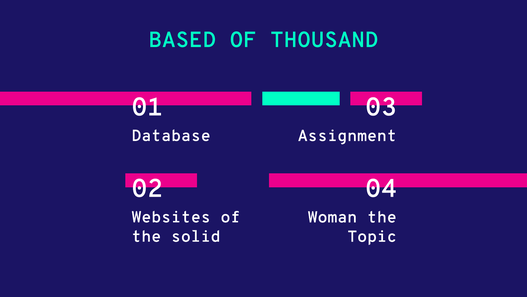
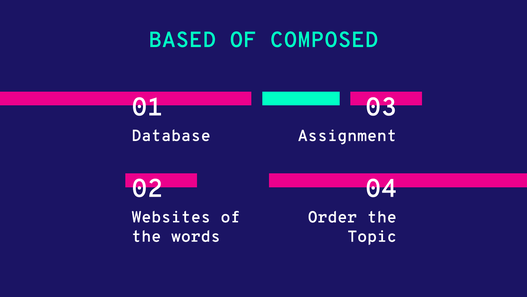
THOUSAND: THOUSAND -> COMPOSED
Woman: Woman -> Order
solid: solid -> words
